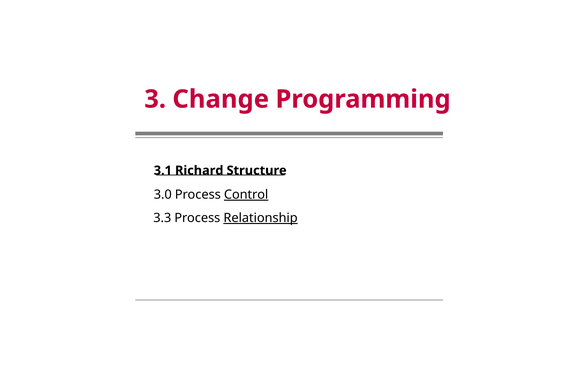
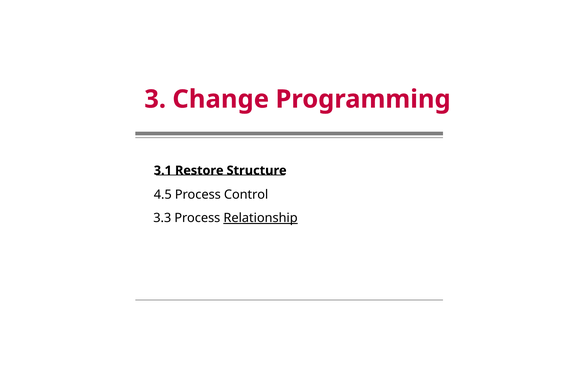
Richard: Richard -> Restore
3.0: 3.0 -> 4.5
Control underline: present -> none
